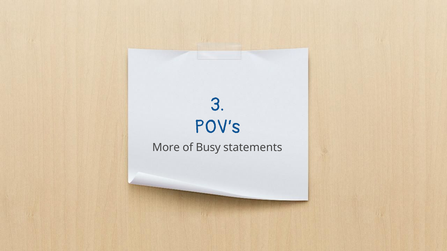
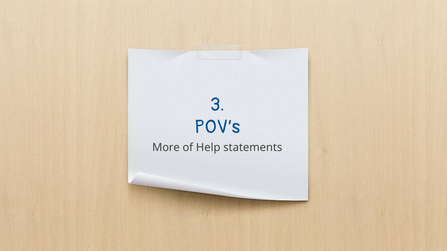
Busy: Busy -> Help
